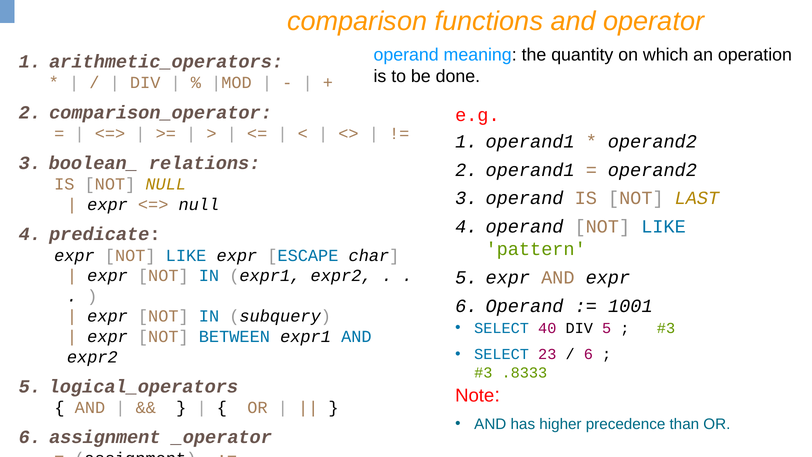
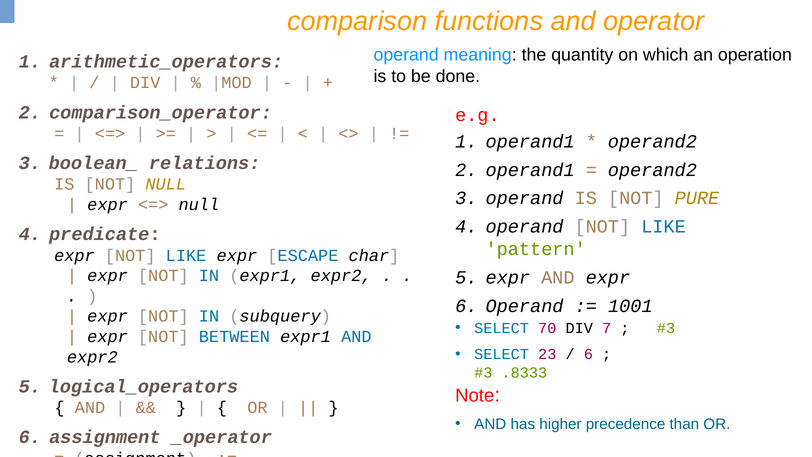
LAST: LAST -> PURE
40: 40 -> 70
DIV 5: 5 -> 7
